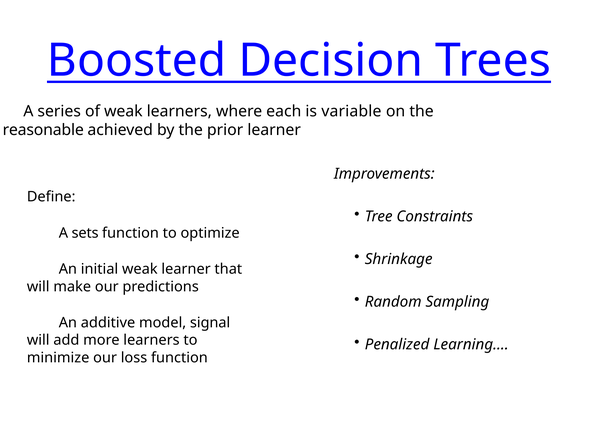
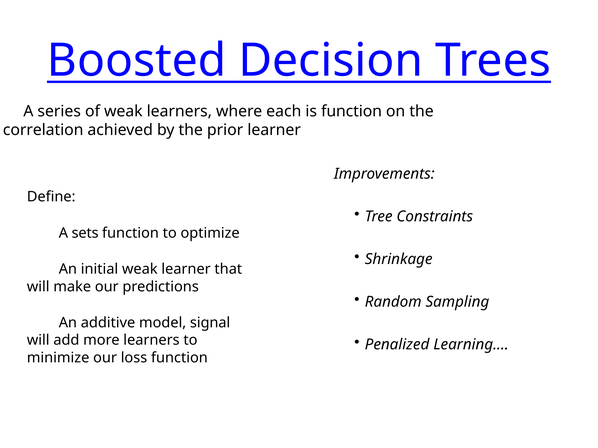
is variable: variable -> function
reasonable: reasonable -> correlation
